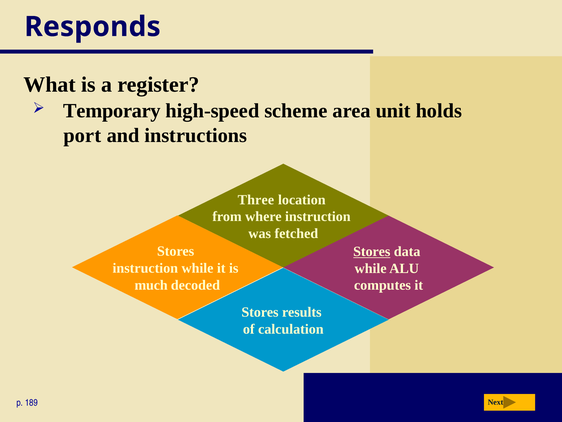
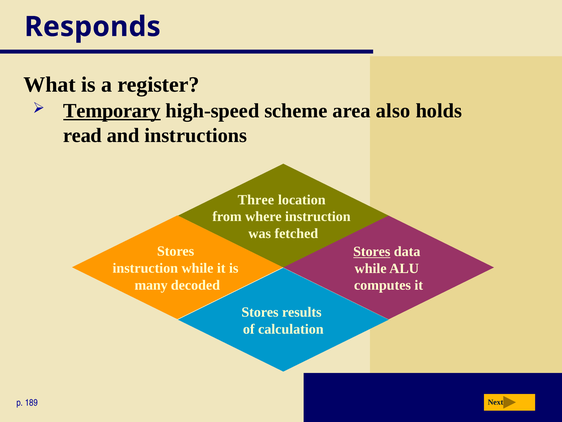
Temporary underline: none -> present
unit: unit -> also
port: port -> read
much: much -> many
